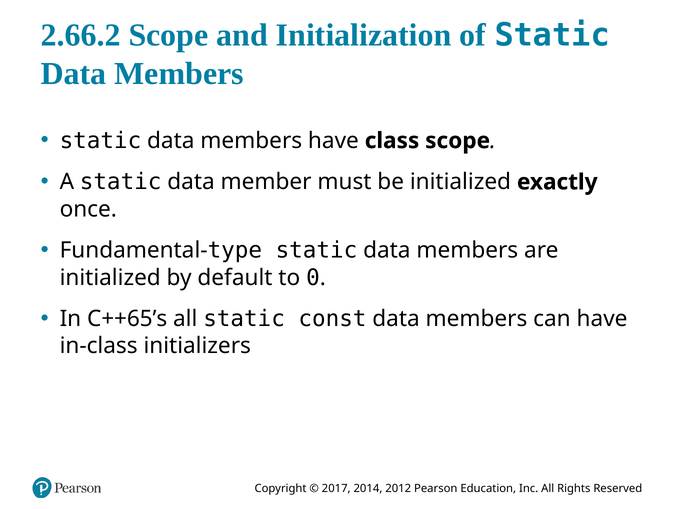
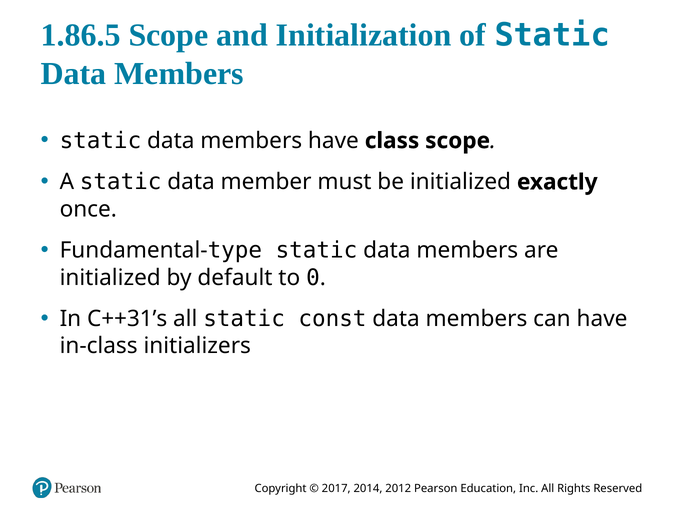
2.66.2: 2.66.2 -> 1.86.5
C++65’s: C++65’s -> C++31’s
